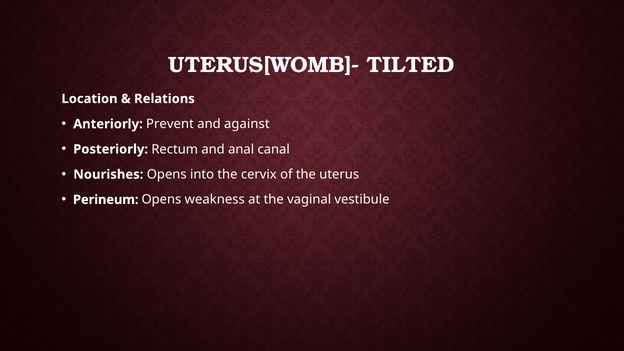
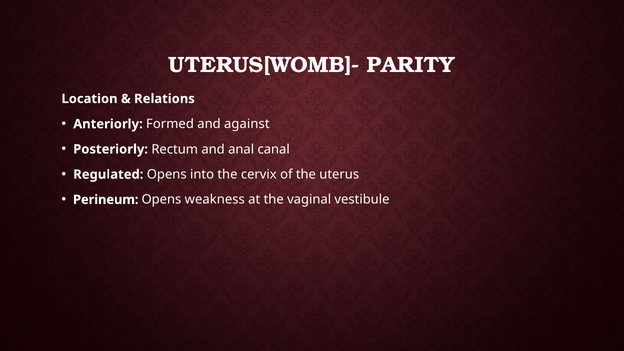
TILTED: TILTED -> PARITY
Prevent: Prevent -> Formed
Nourishes: Nourishes -> Regulated
